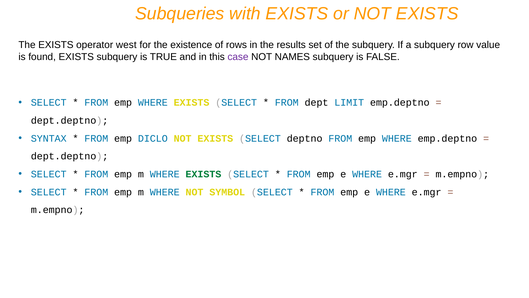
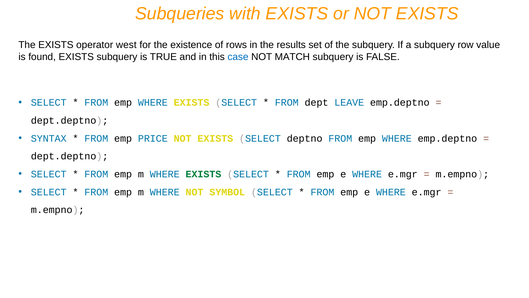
case colour: purple -> blue
NAMES: NAMES -> MATCH
LIMIT: LIMIT -> LEAVE
DICLO: DICLO -> PRICE
